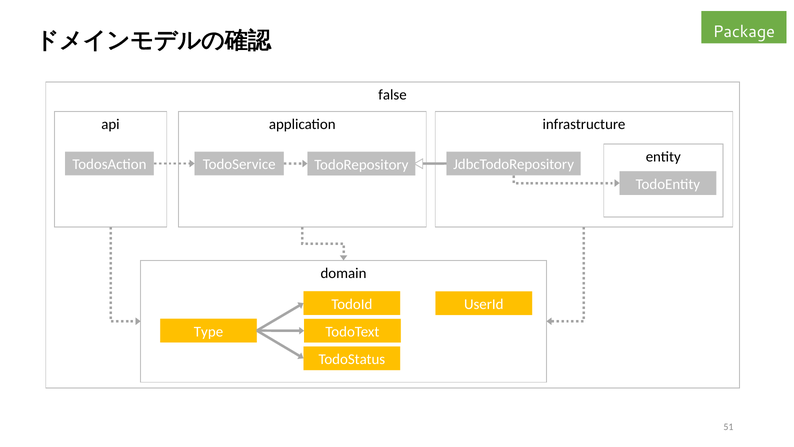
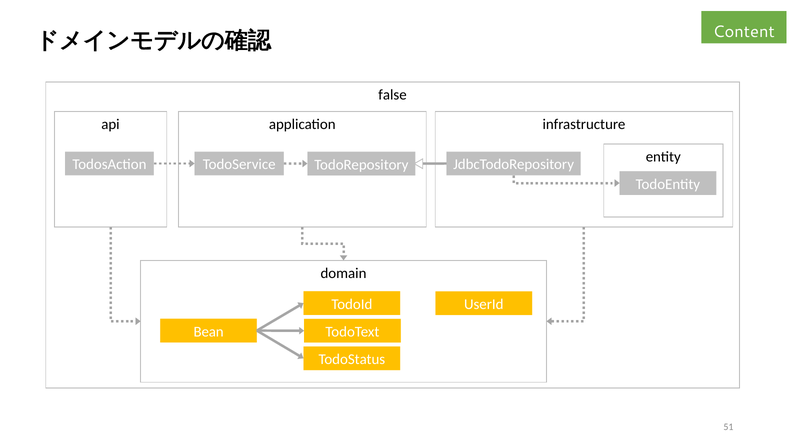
Package: Package -> Content
Type: Type -> Bean
